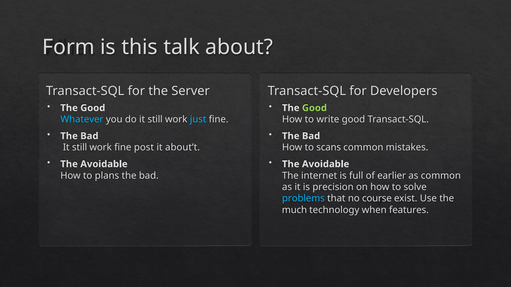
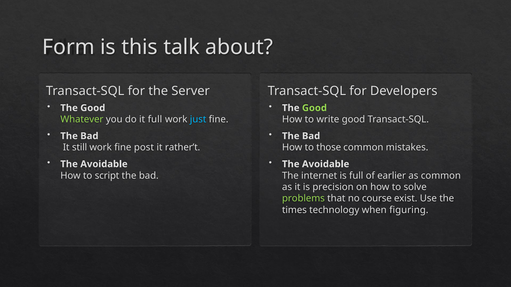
Whatever colour: light blue -> light green
do it still: still -> full
about’t: about’t -> rather’t
scans: scans -> those
plans: plans -> script
problems colour: light blue -> light green
much: much -> times
features: features -> figuring
